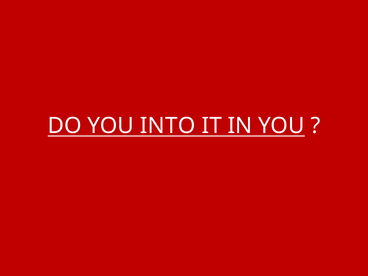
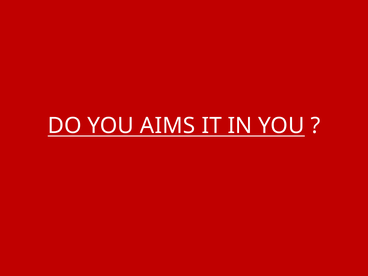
INTO: INTO -> AIMS
